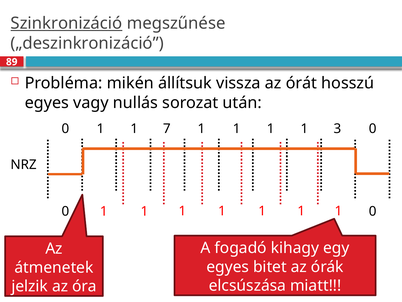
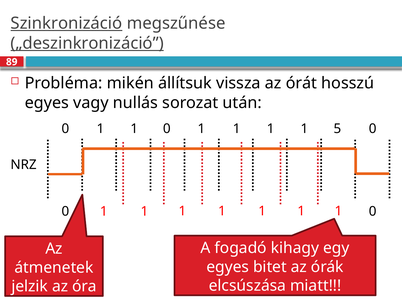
„deszinkronizáció underline: none -> present
1 7: 7 -> 0
3: 3 -> 5
